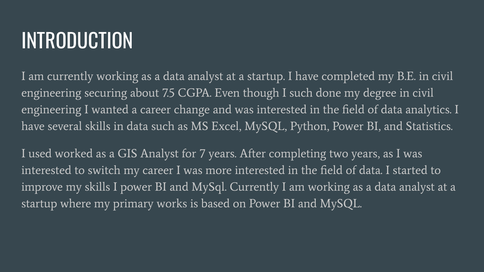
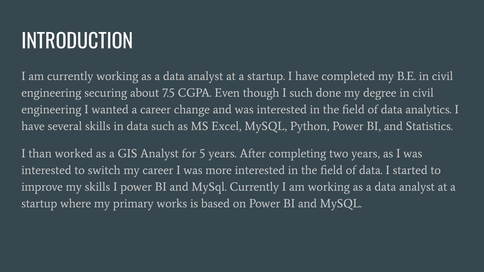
used: used -> than
7: 7 -> 5
